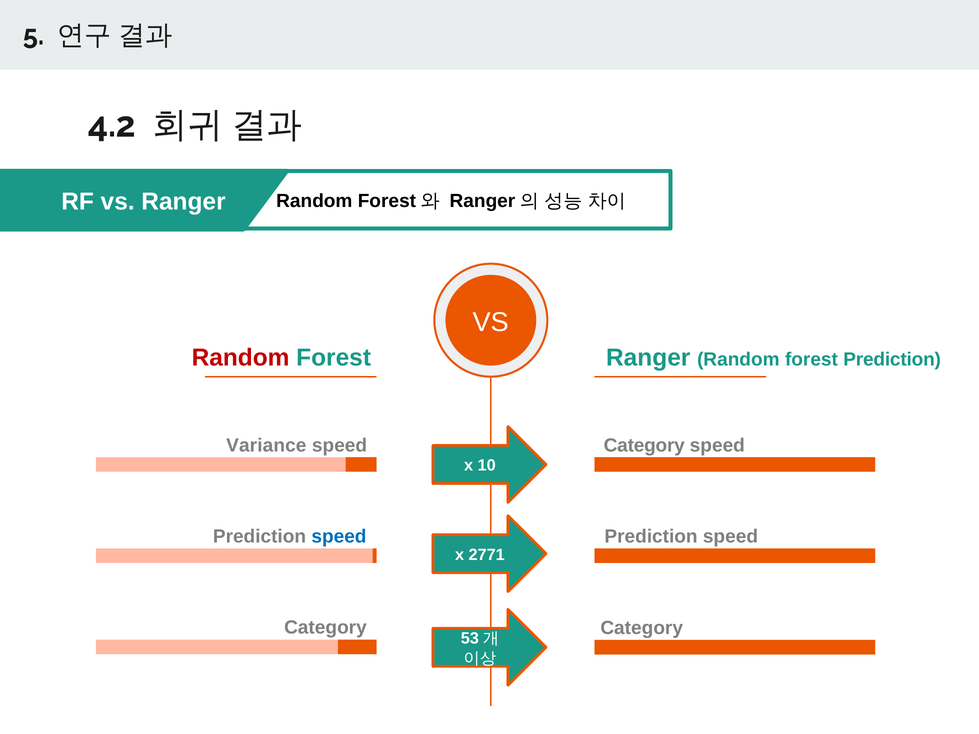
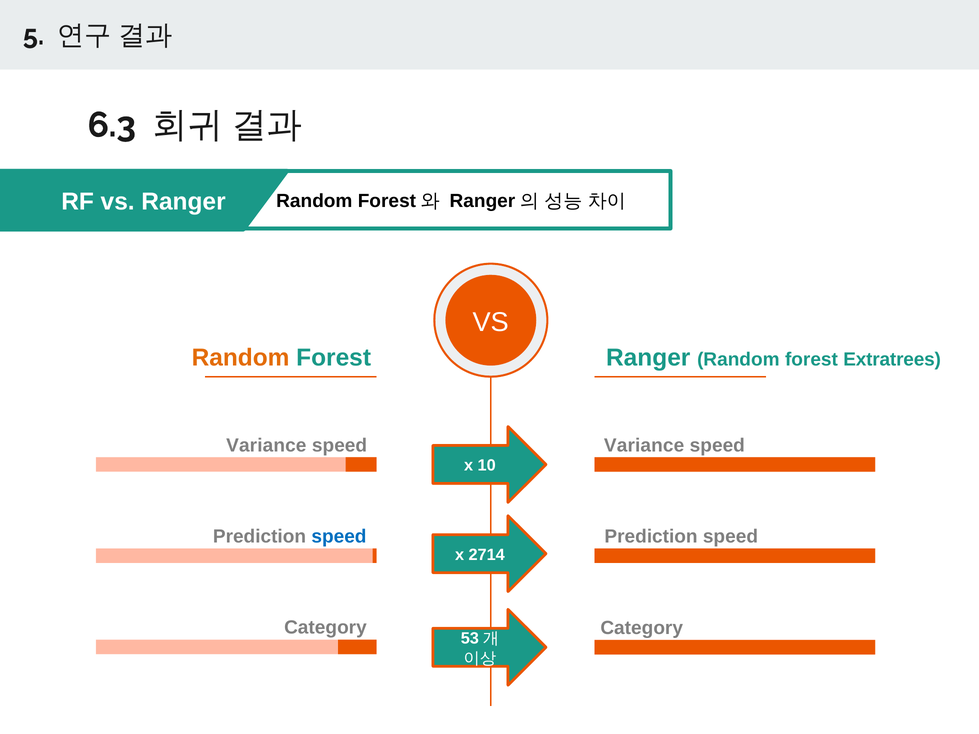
4.2: 4.2 -> 6.3
Random at (241, 358) colour: red -> orange
forest Prediction: Prediction -> Extratrees
Category at (644, 446): Category -> Variance
2771: 2771 -> 2714
